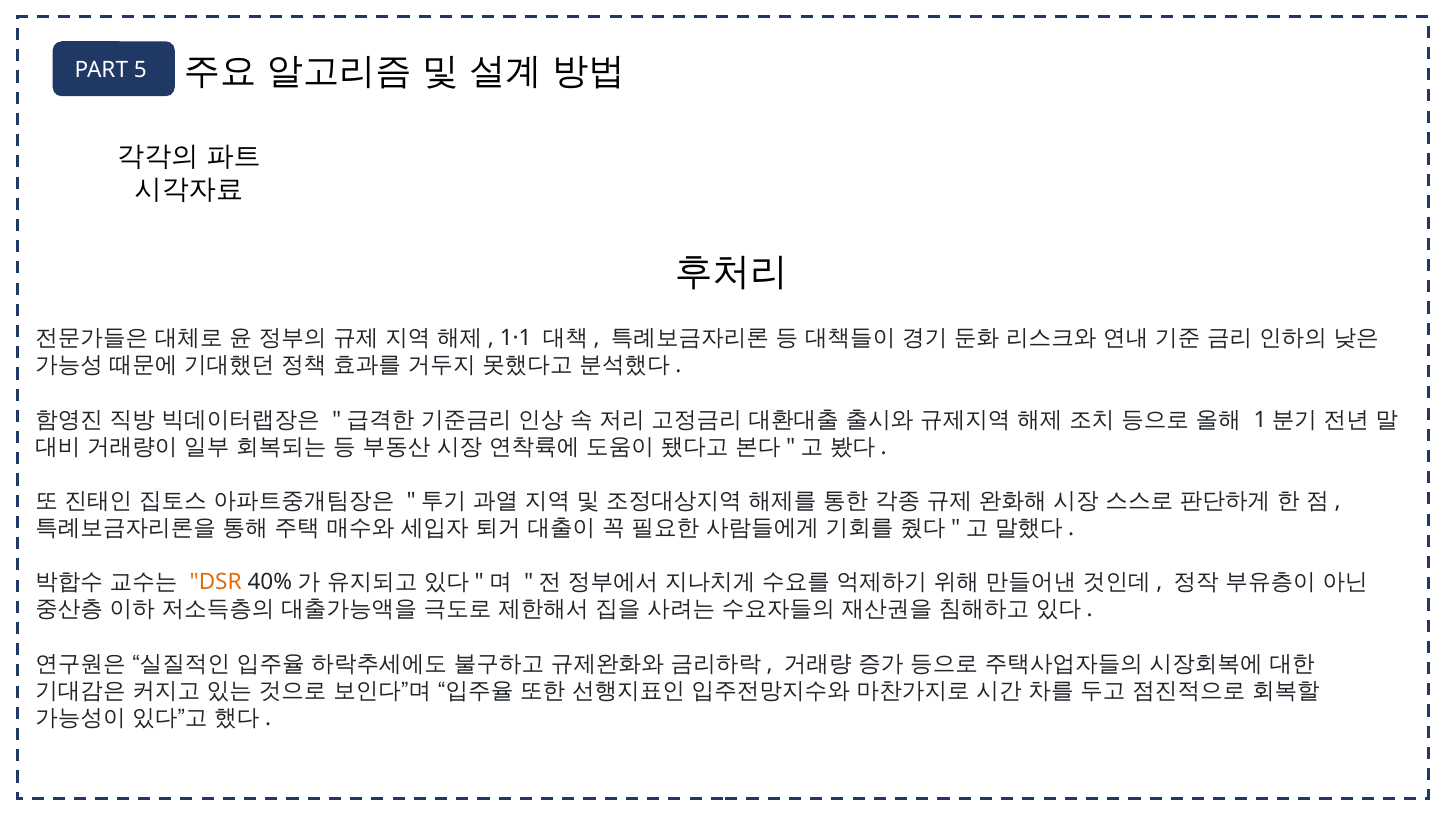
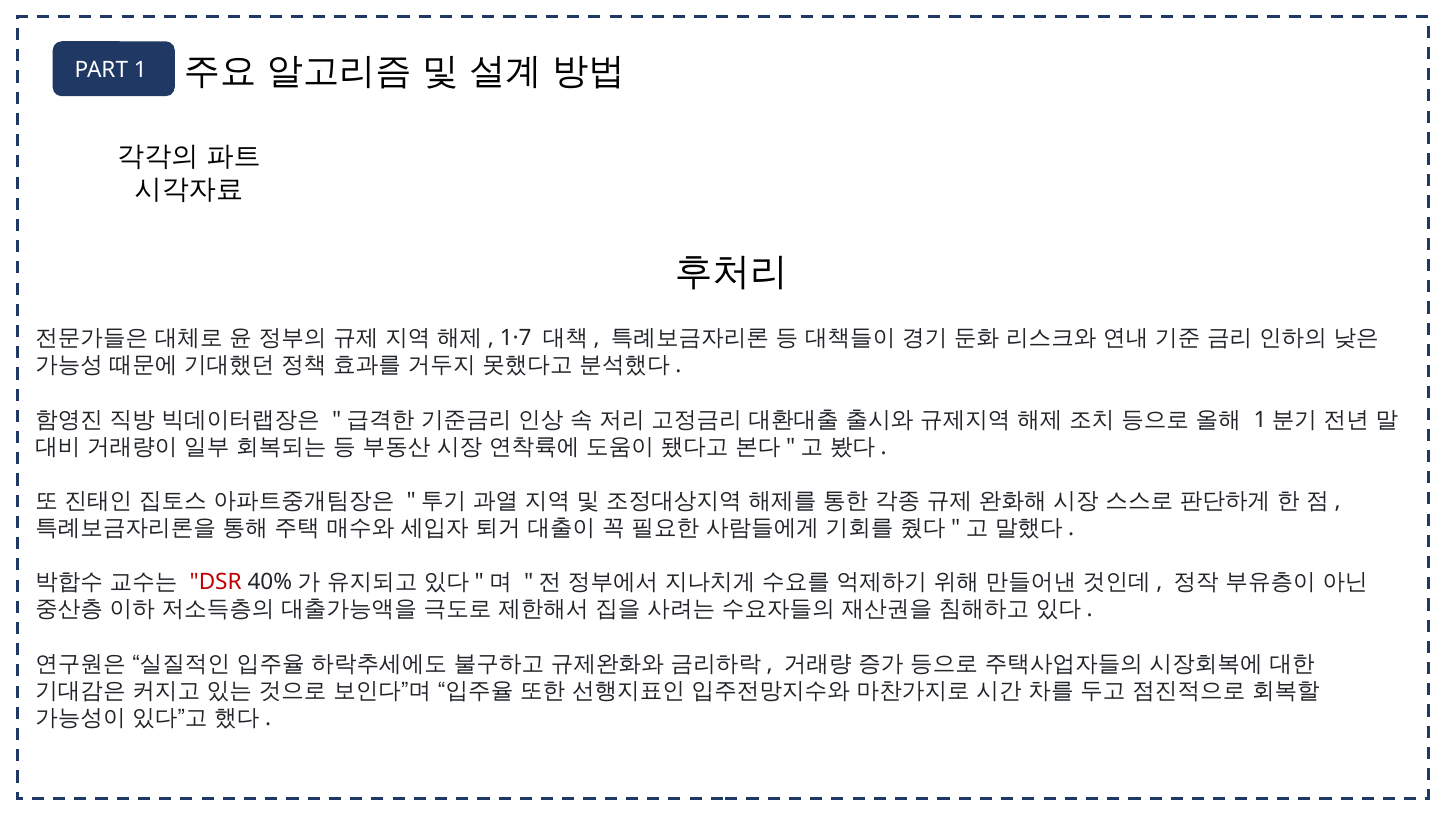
5: 5 -> 1
1·1: 1·1 -> 1·7
DSR colour: orange -> red
